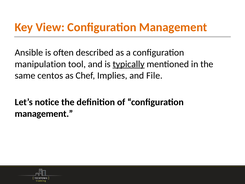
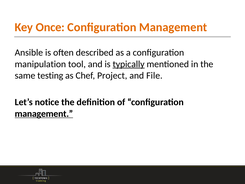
View: View -> Once
centos: centos -> testing
Implies: Implies -> Project
management at (44, 114) underline: none -> present
